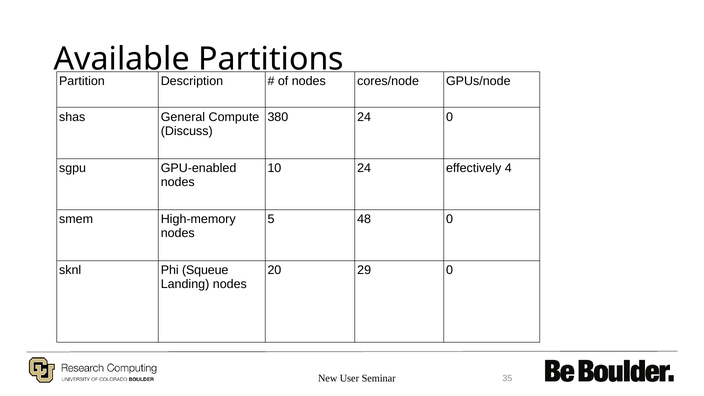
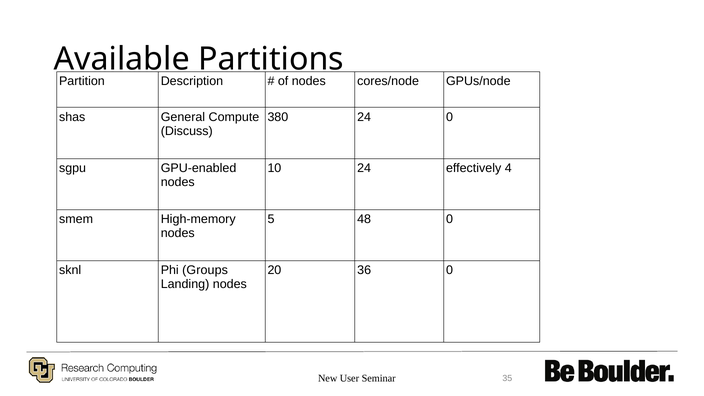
Squeue: Squeue -> Groups
29: 29 -> 36
